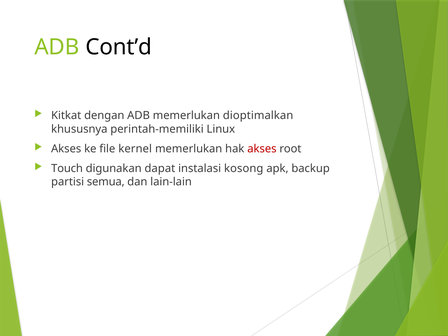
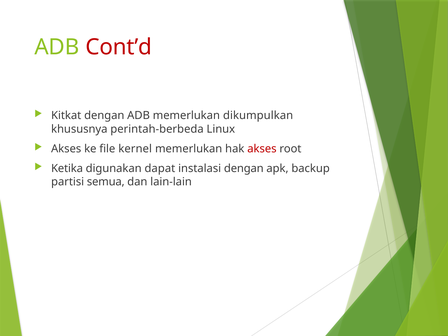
Cont’d colour: black -> red
dioptimalkan: dioptimalkan -> dikumpulkan
perintah-memiliki: perintah-memiliki -> perintah-berbeda
Touch: Touch -> Ketika
instalasi kosong: kosong -> dengan
